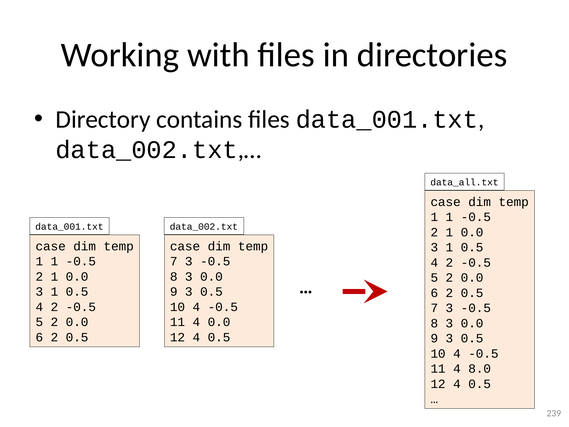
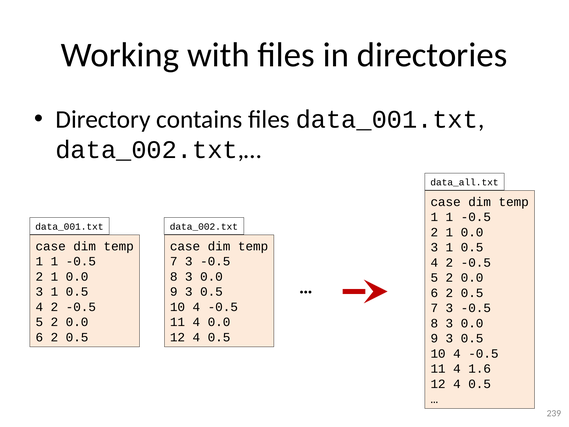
8.0: 8.0 -> 1.6
